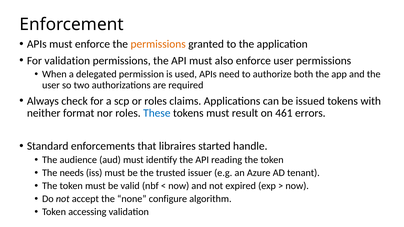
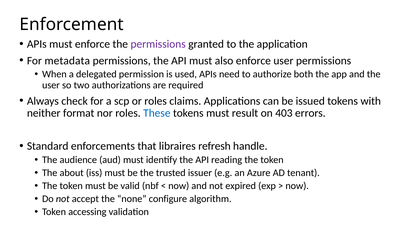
permissions at (158, 44) colour: orange -> purple
For validation: validation -> metadata
461: 461 -> 403
started: started -> refresh
needs: needs -> about
